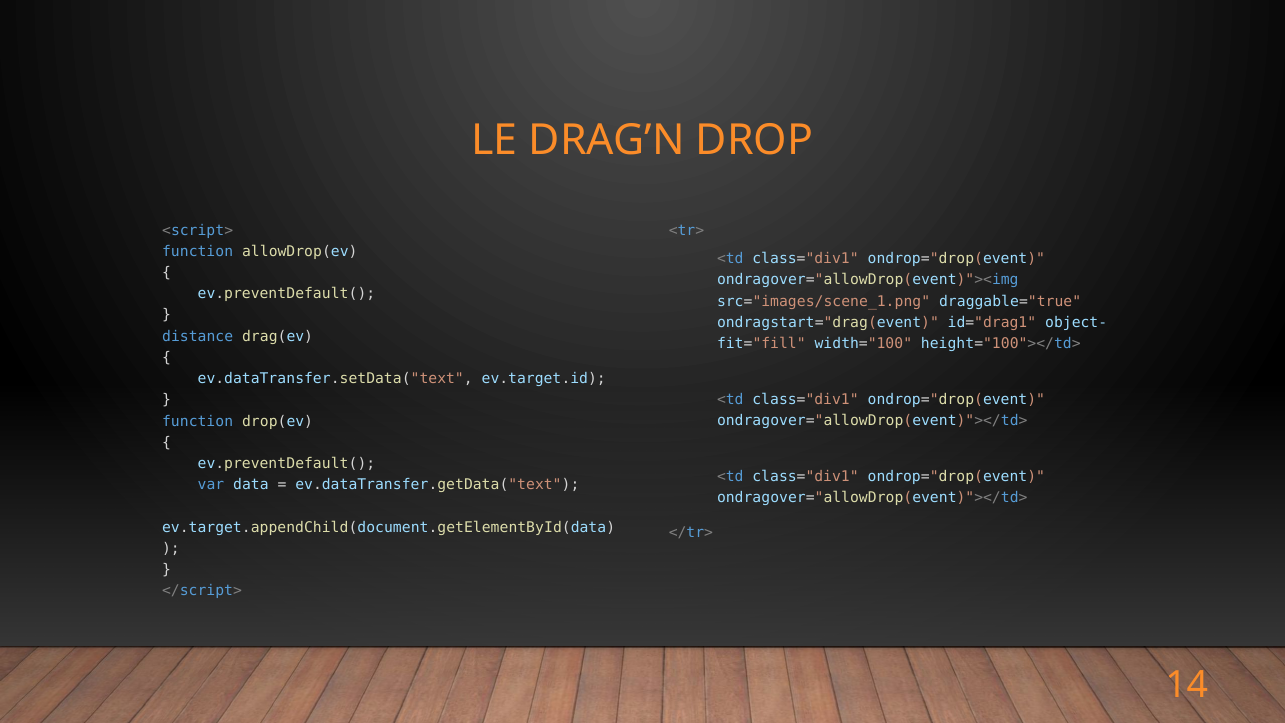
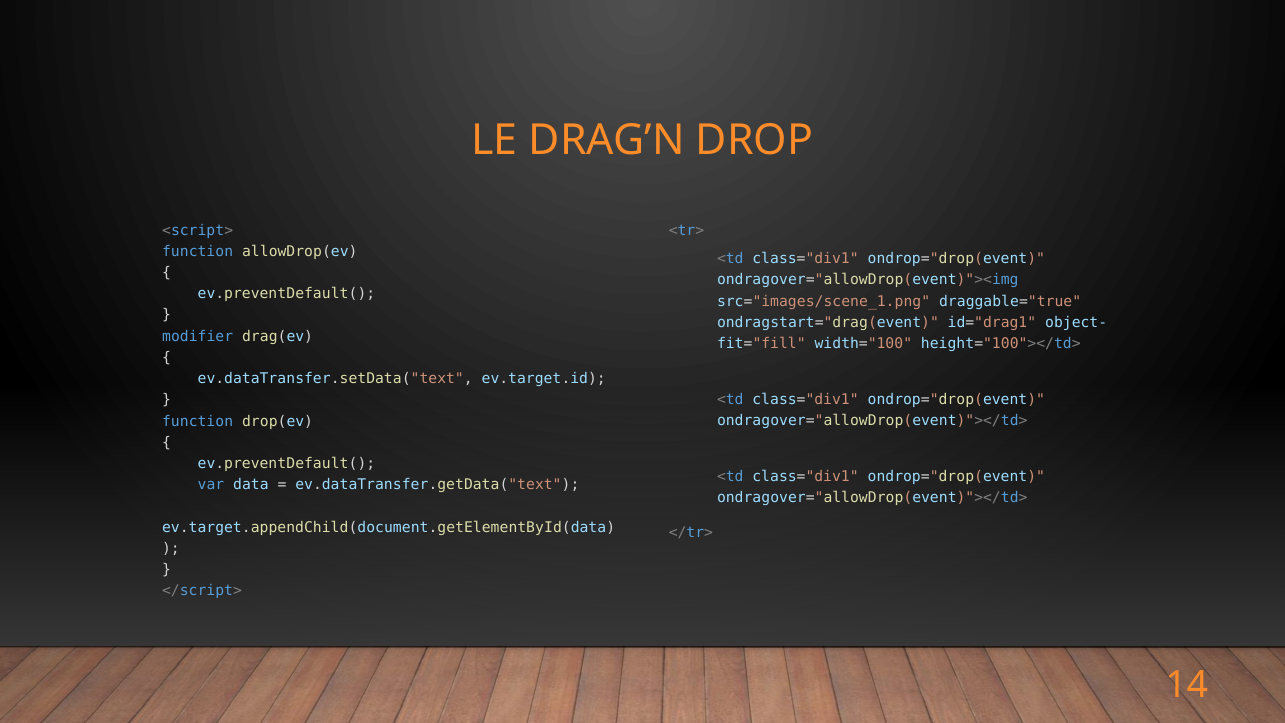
distance: distance -> modifier
